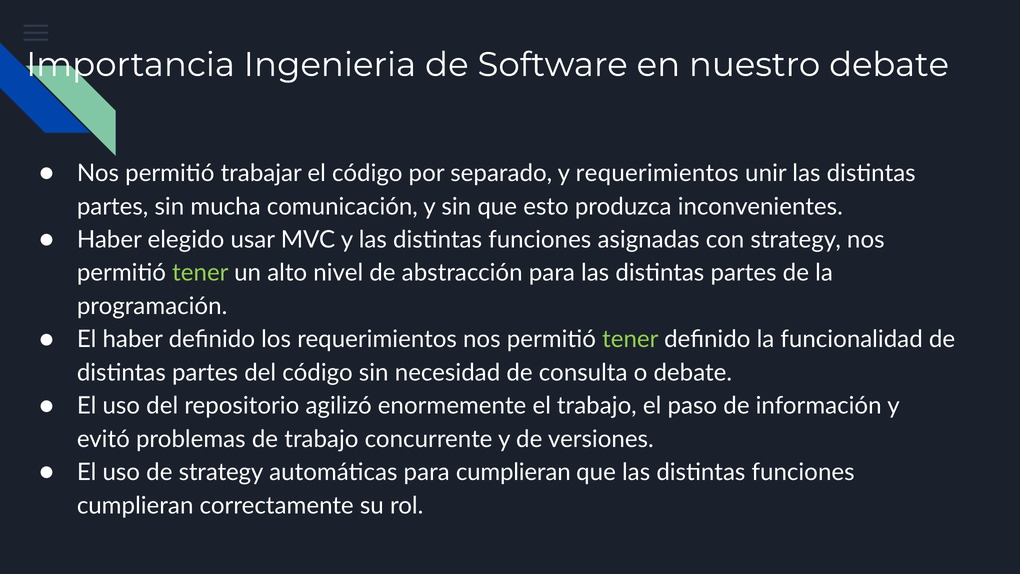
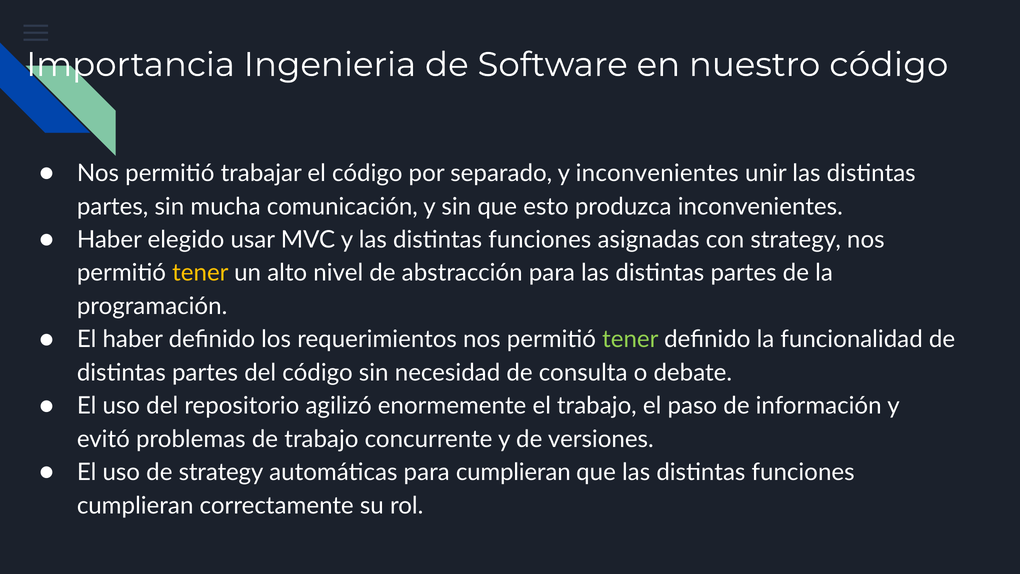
nuestro debate: debate -> código
y requerimientos: requerimientos -> inconvenientes
tener at (200, 273) colour: light green -> yellow
